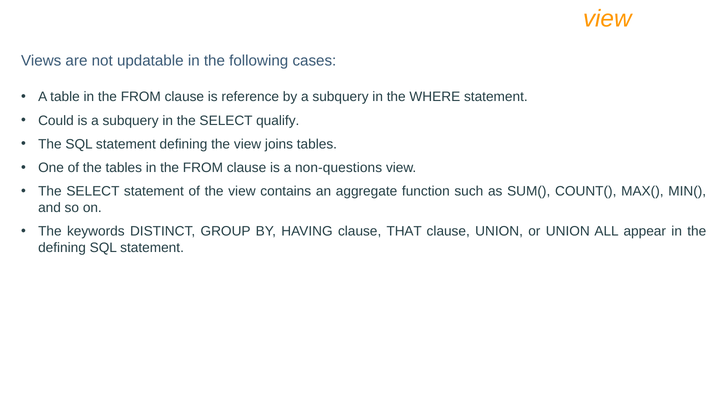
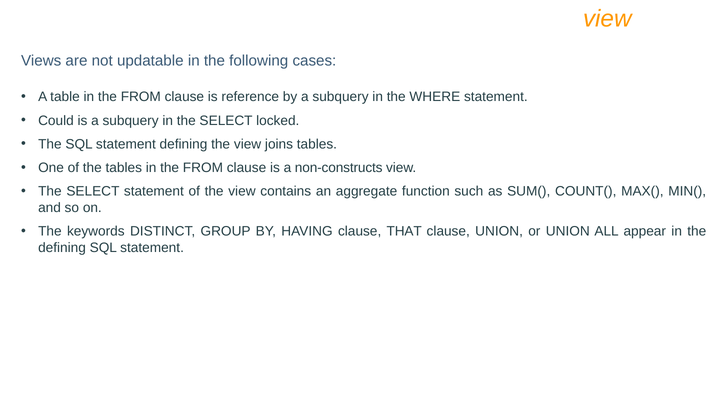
qualify: qualify -> locked
non-questions: non-questions -> non-constructs
